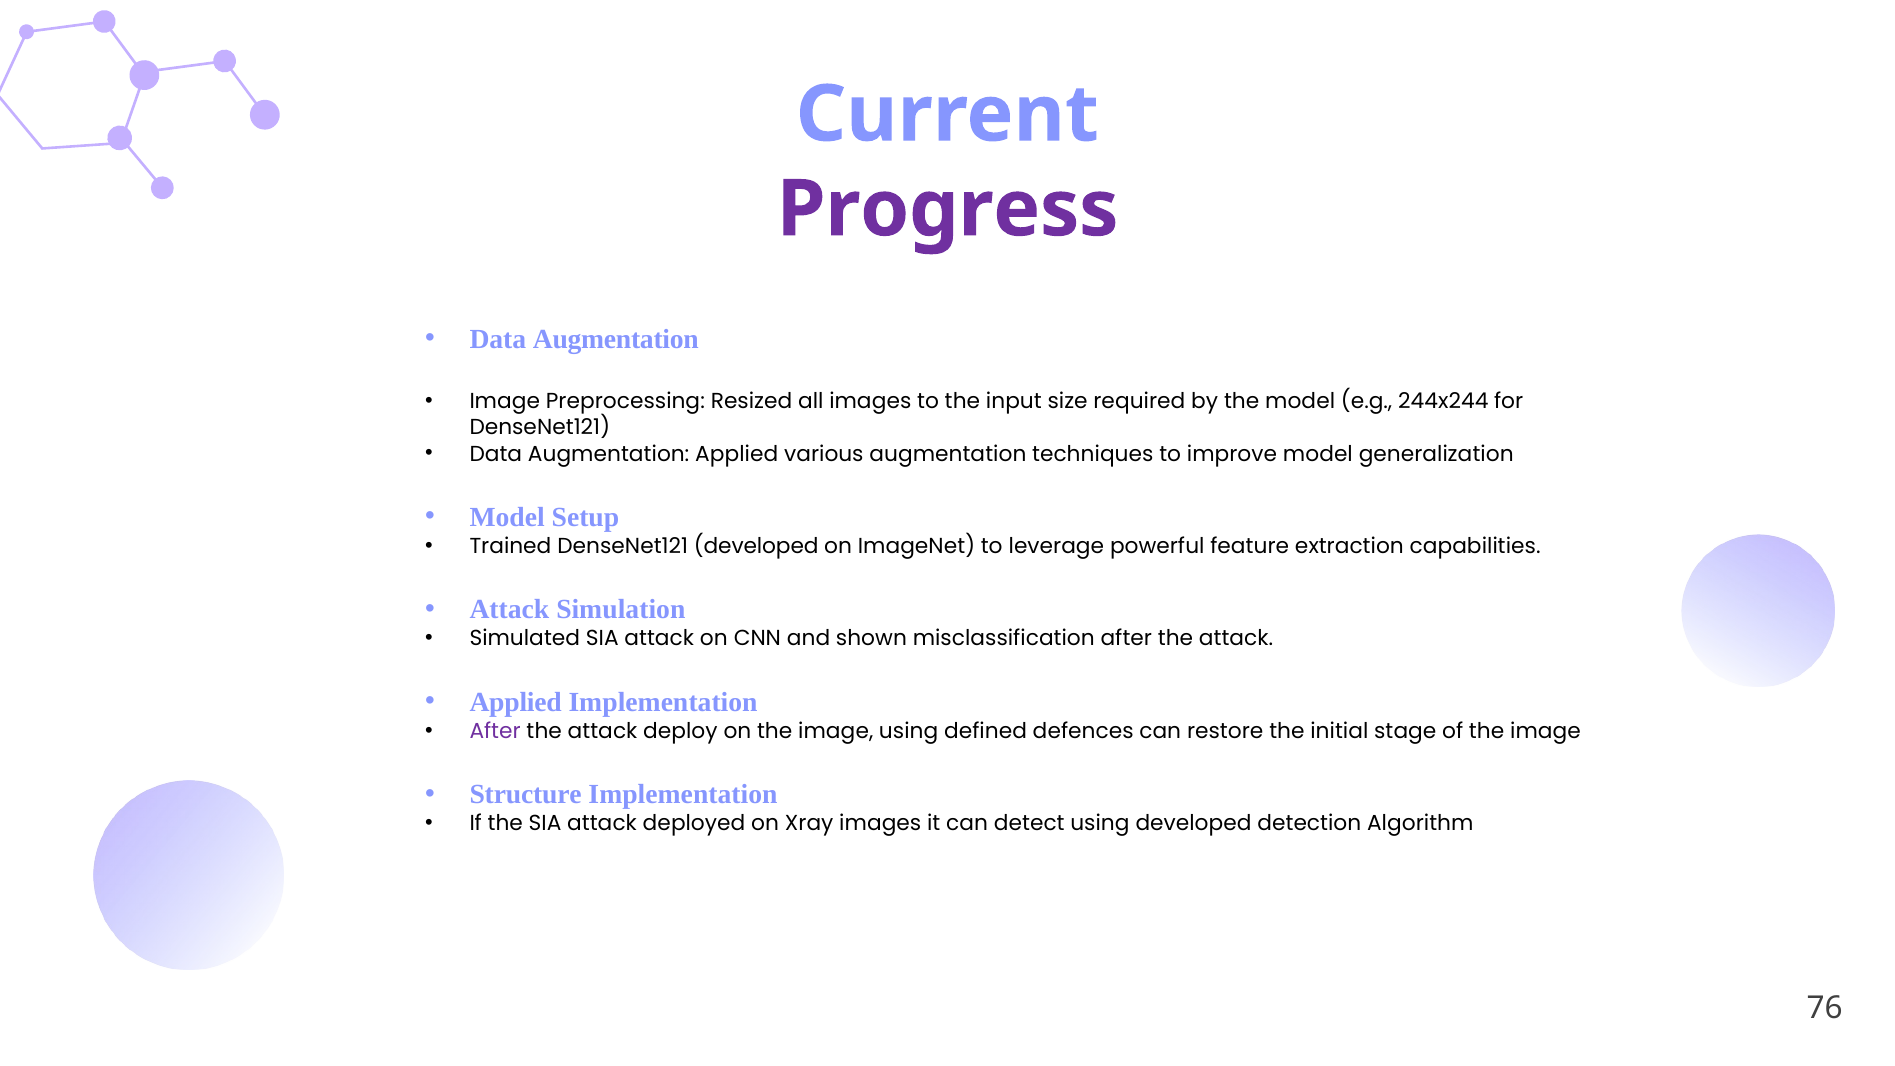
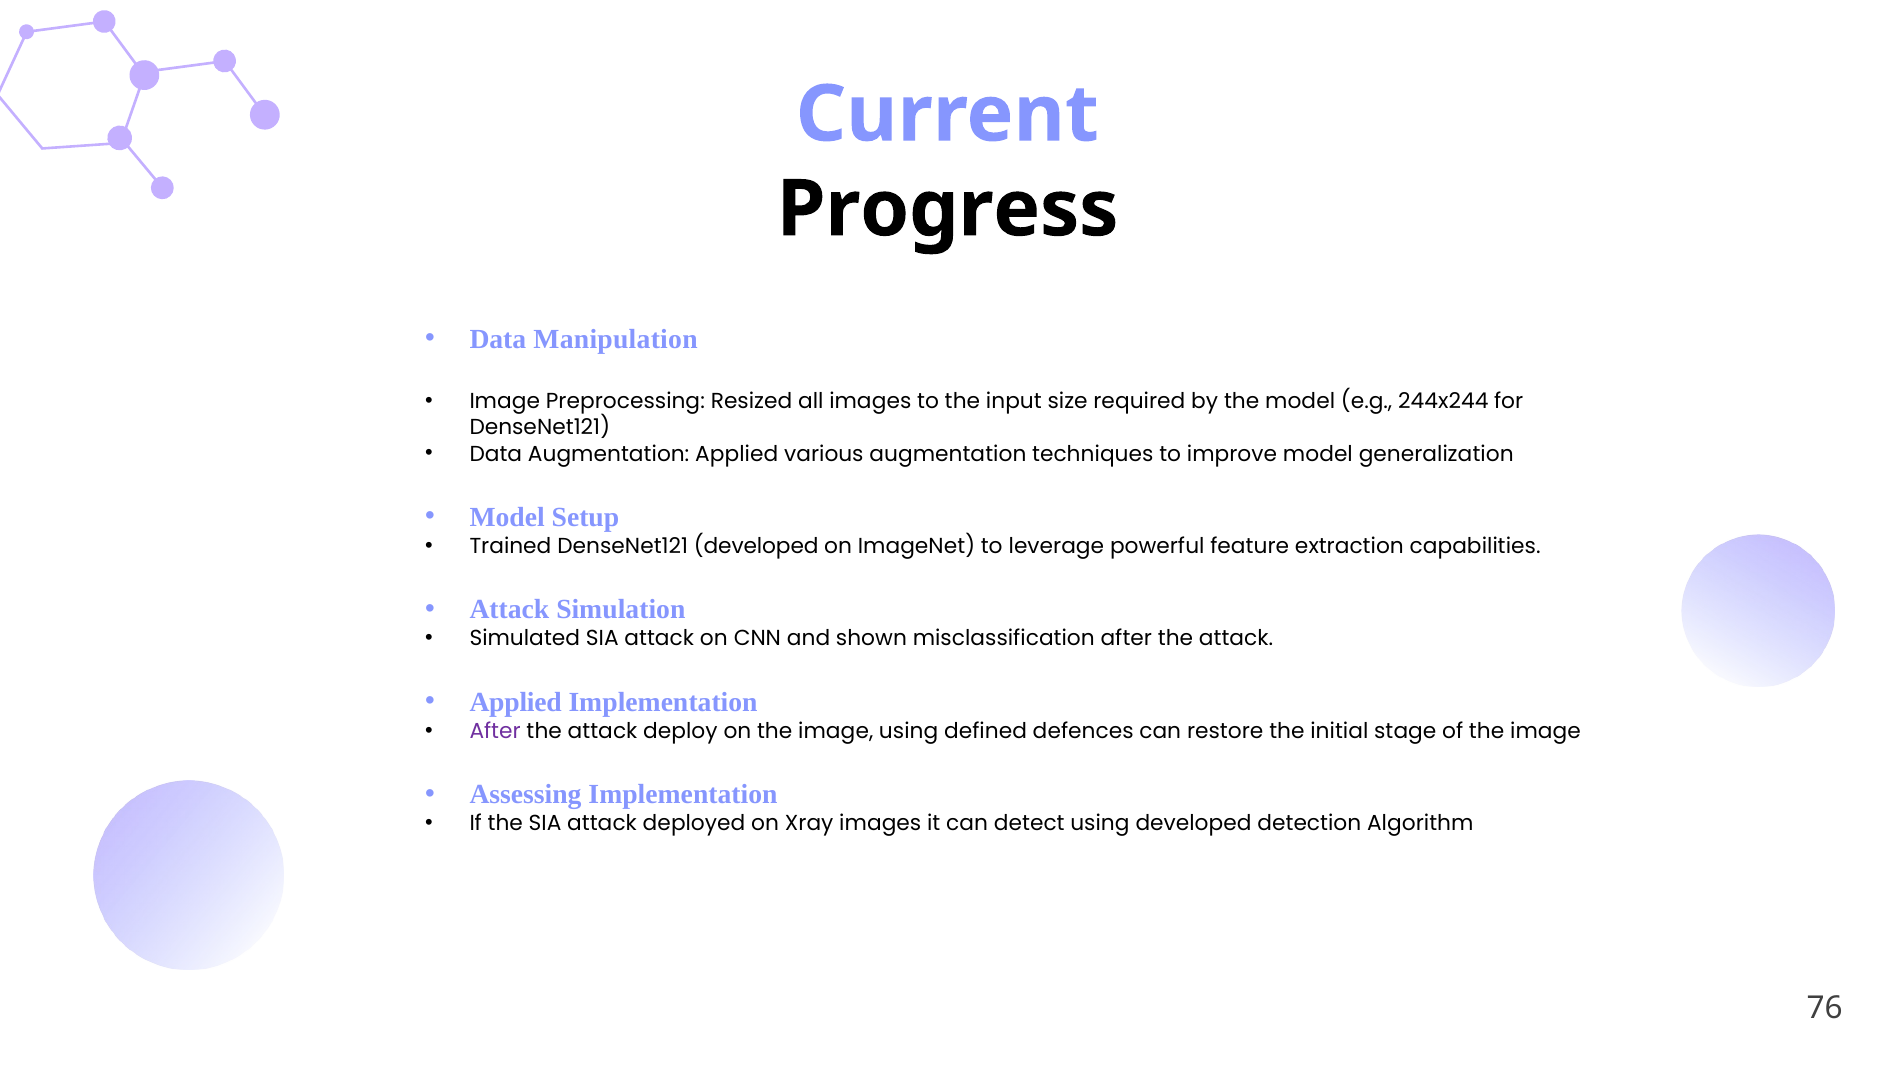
Progress colour: purple -> black
Augmentation at (616, 339): Augmentation -> Manipulation
Structure: Structure -> Assessing
